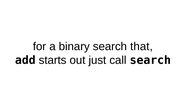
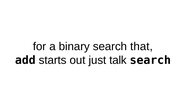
call: call -> talk
